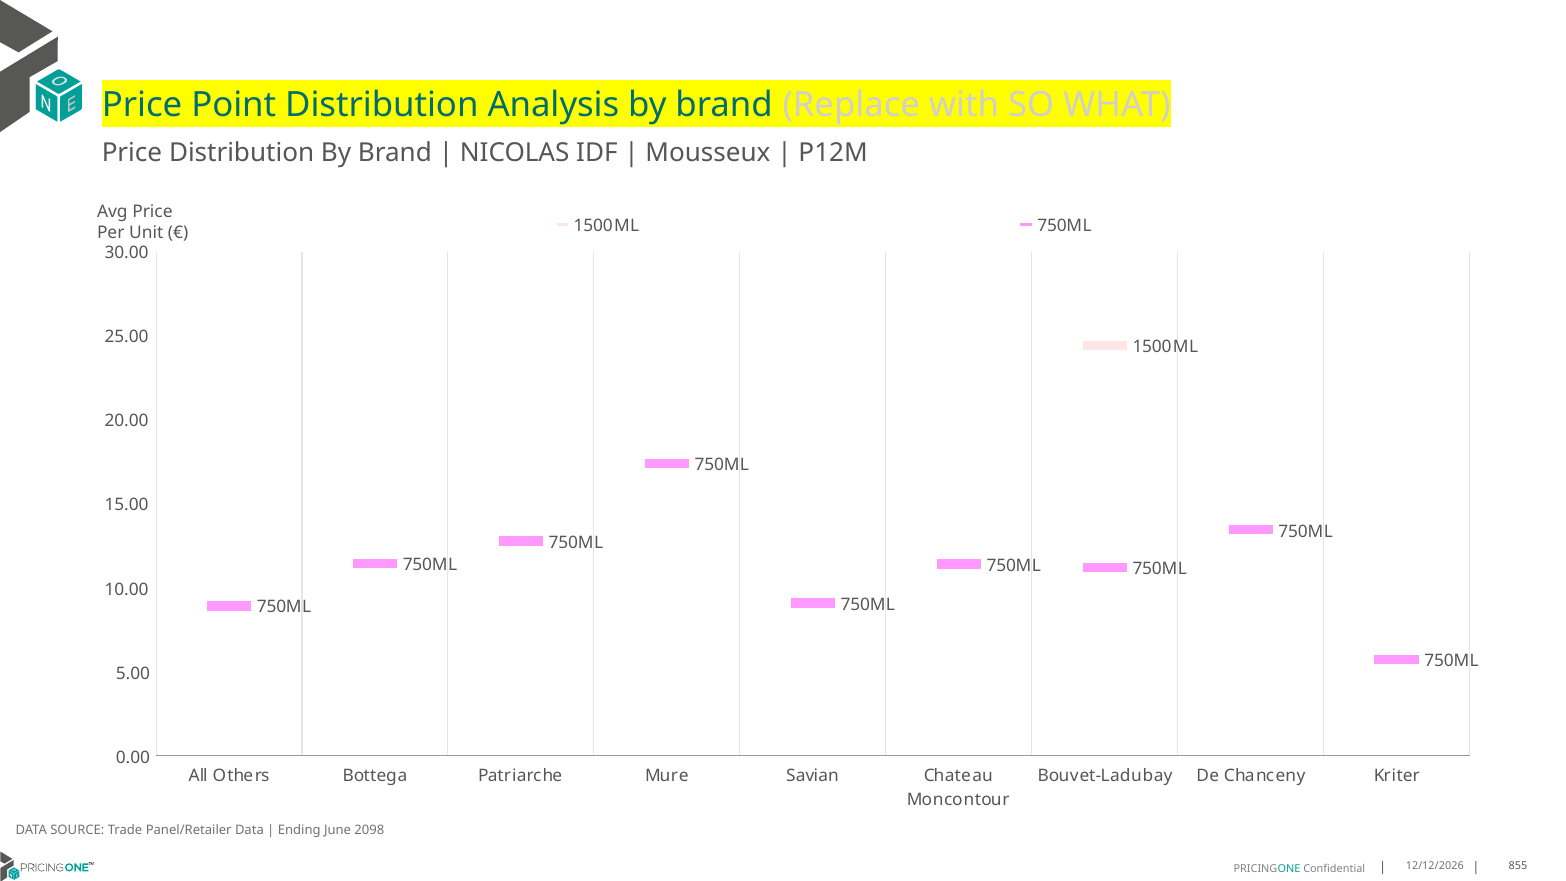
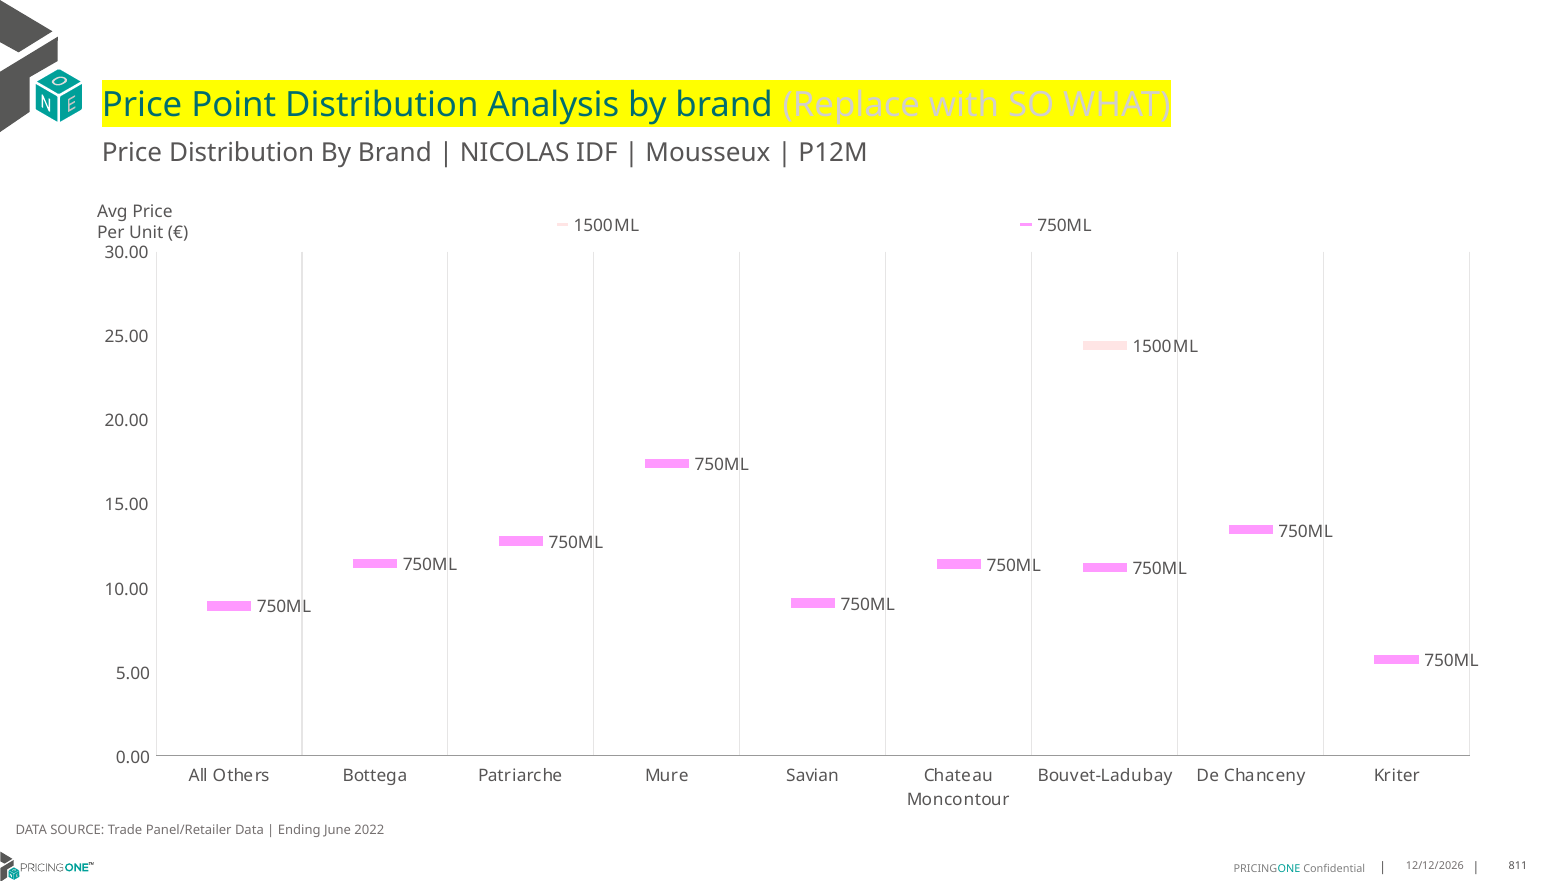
2098: 2098 -> 2022
855: 855 -> 811
